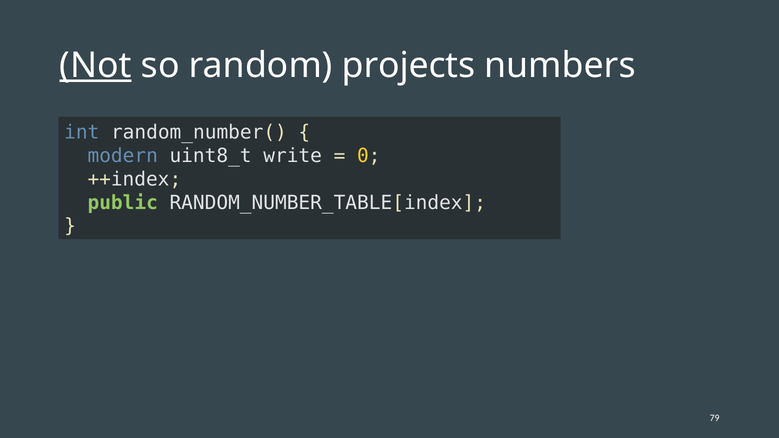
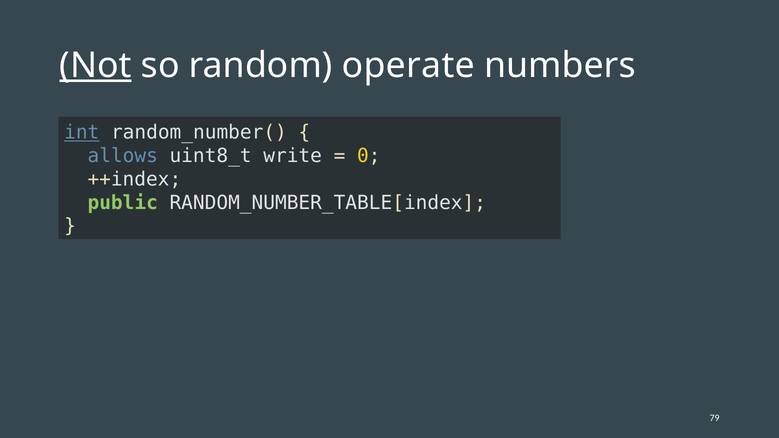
projects: projects -> operate
int underline: none -> present
modern: modern -> allows
